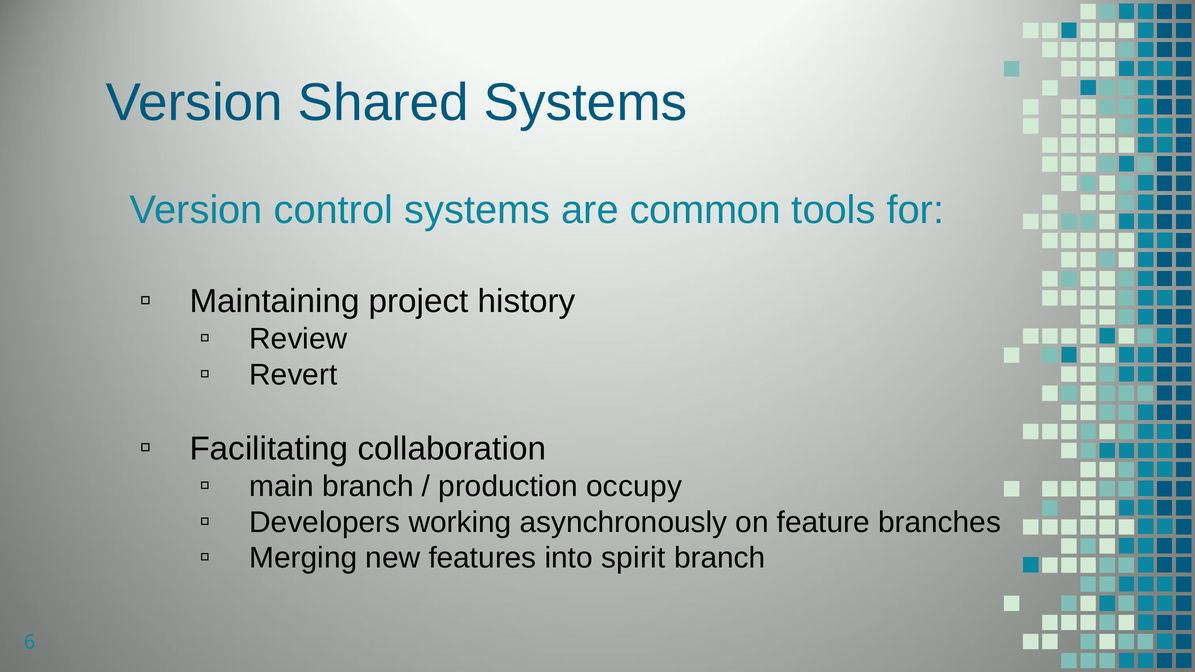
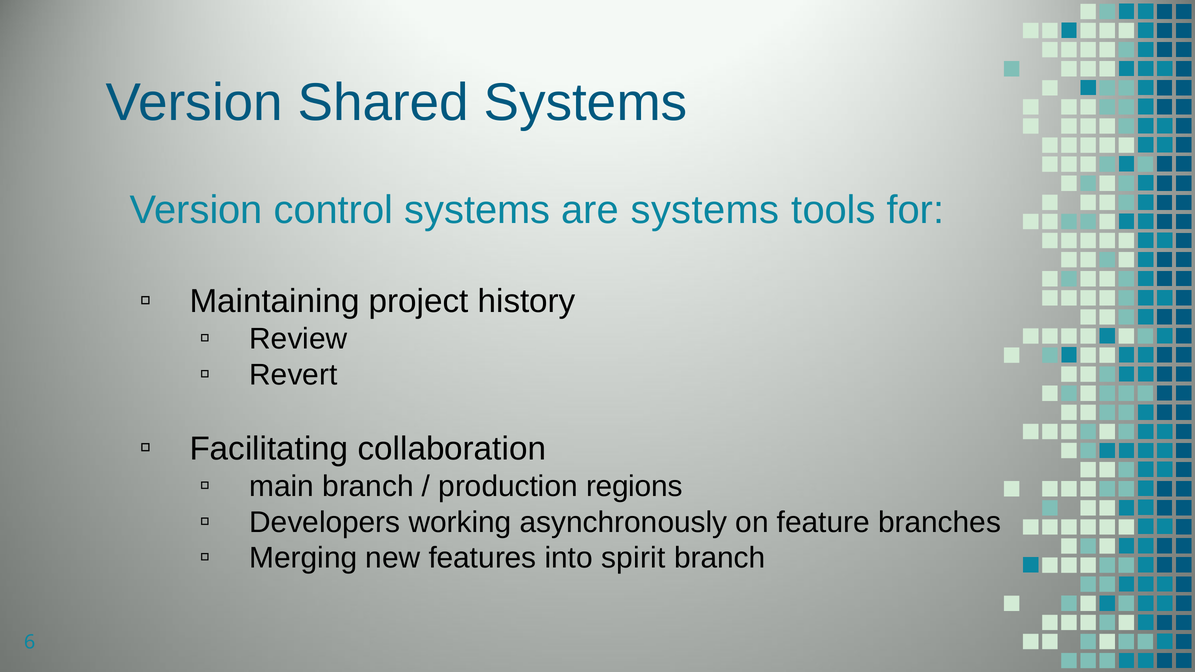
are common: common -> systems
occupy: occupy -> regions
